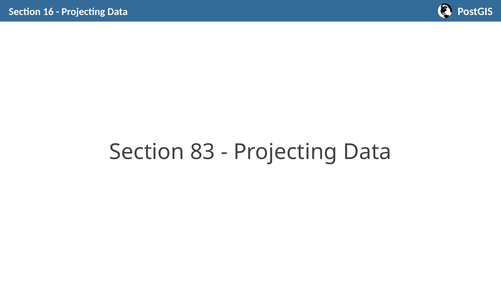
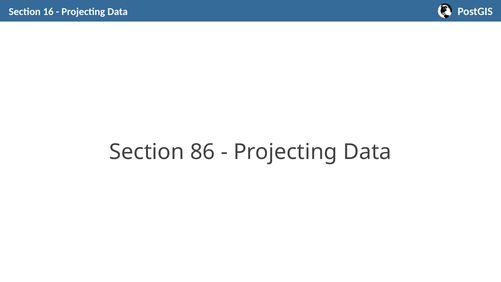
83: 83 -> 86
